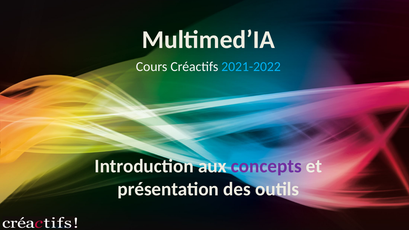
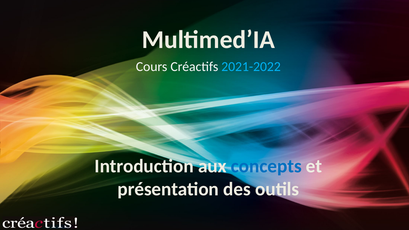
concepts colour: purple -> blue
